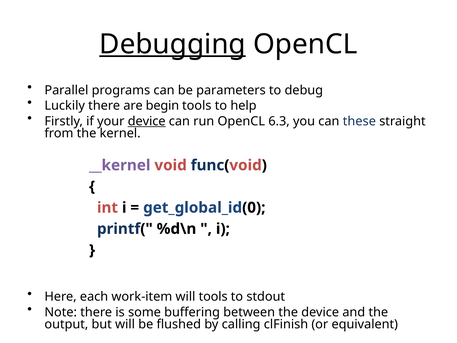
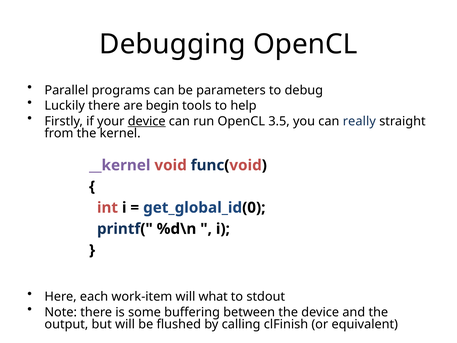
Debugging underline: present -> none
6.3: 6.3 -> 3.5
these: these -> really
will tools: tools -> what
